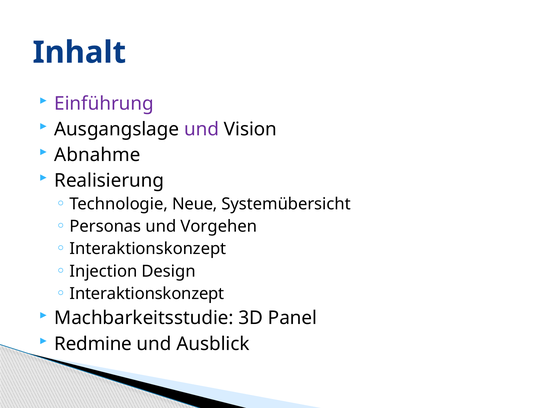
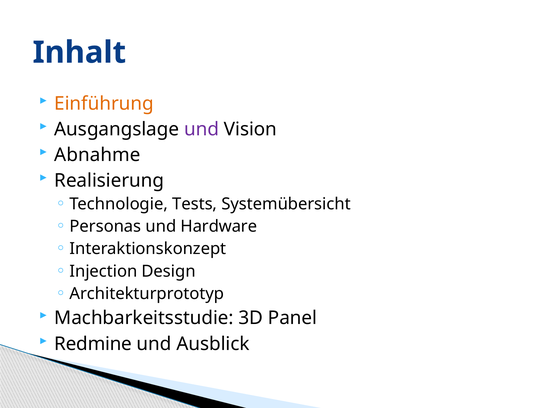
Einführung colour: purple -> orange
Neue: Neue -> Tests
Vorgehen: Vorgehen -> Hardware
Interaktionskonzept at (147, 294): Interaktionskonzept -> Architekturprototyp
